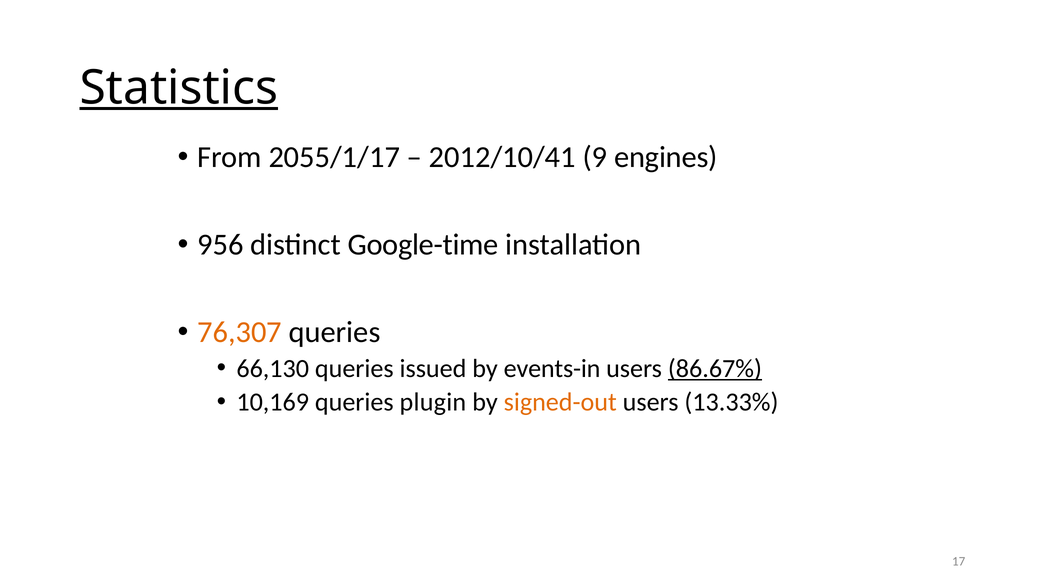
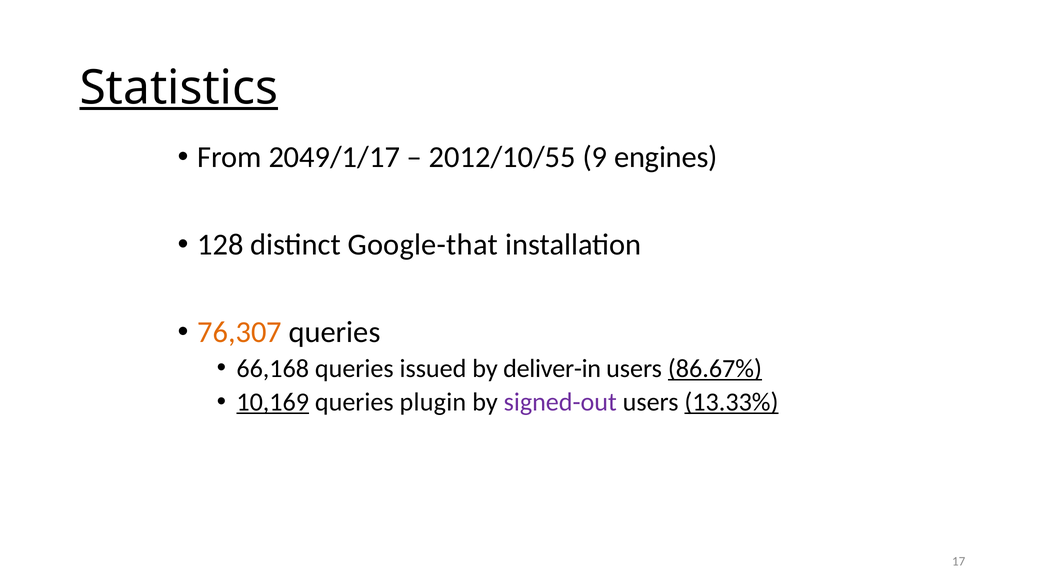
2055/1/17: 2055/1/17 -> 2049/1/17
2012/10/41: 2012/10/41 -> 2012/10/55
956: 956 -> 128
Google-time: Google-time -> Google-that
66,130: 66,130 -> 66,168
events-in: events-in -> deliver-in
10,169 underline: none -> present
signed-out colour: orange -> purple
13.33% underline: none -> present
